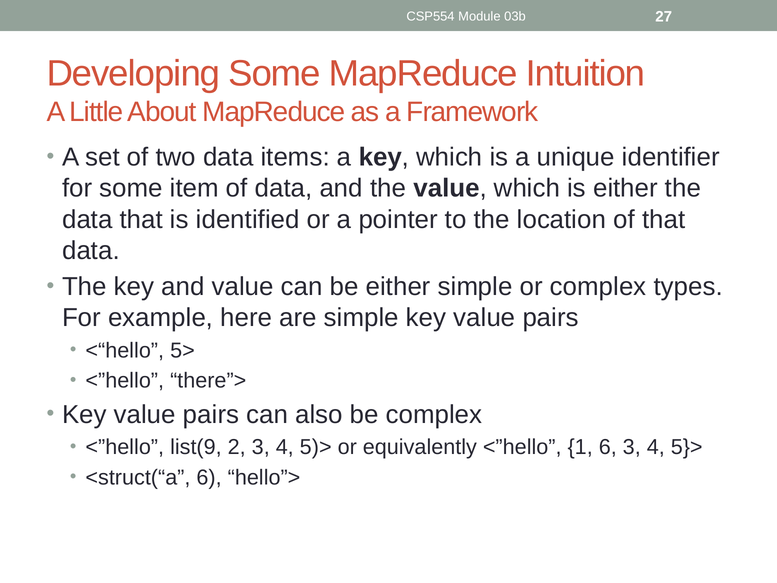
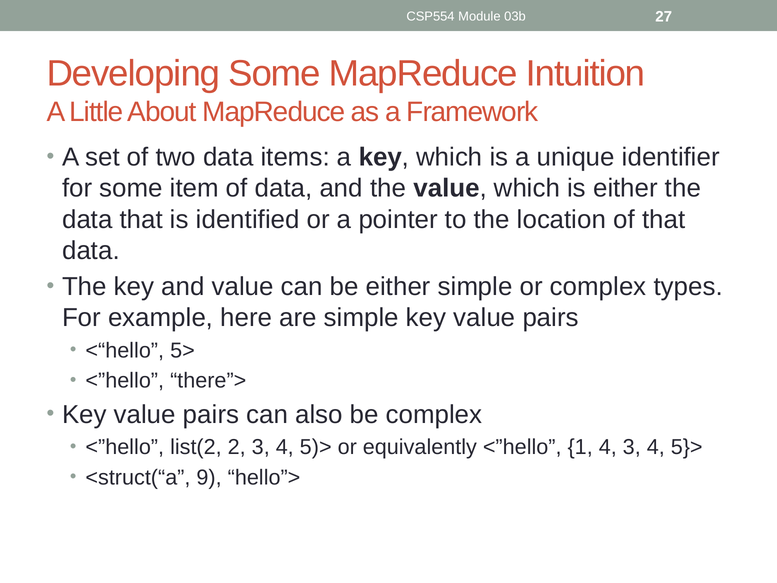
list(9: list(9 -> list(2
1 6: 6 -> 4
<struct(“a 6: 6 -> 9
